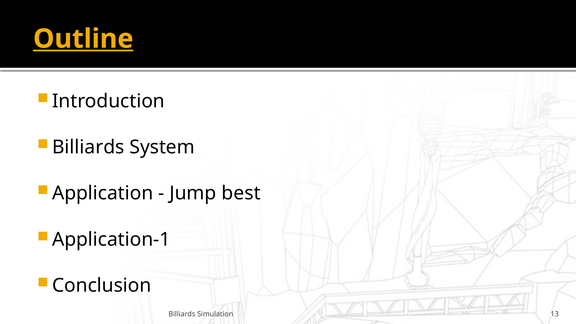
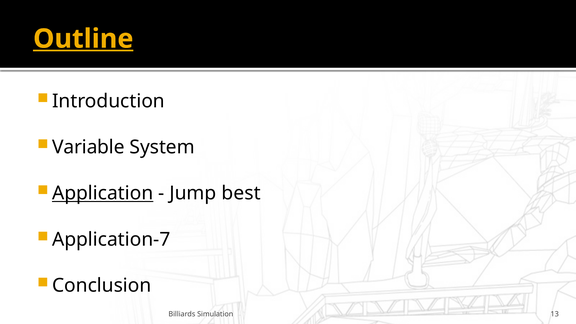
Billiards at (88, 147): Billiards -> Variable
Application underline: none -> present
Application-1: Application-1 -> Application-7
